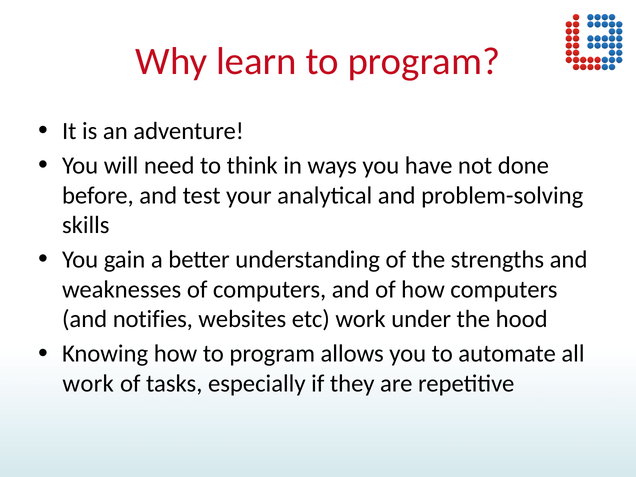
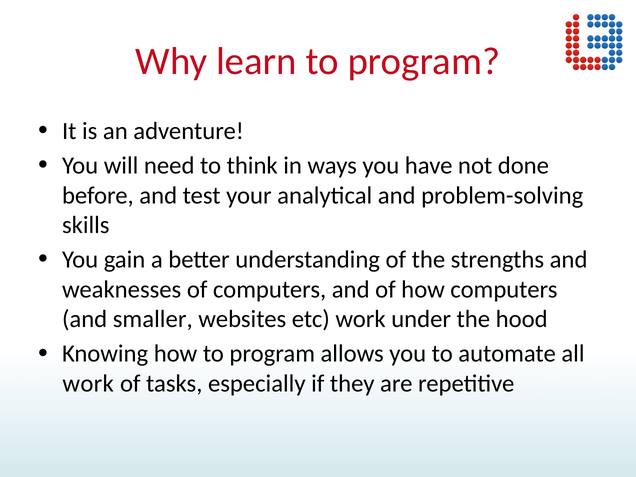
notifies: notifies -> smaller
